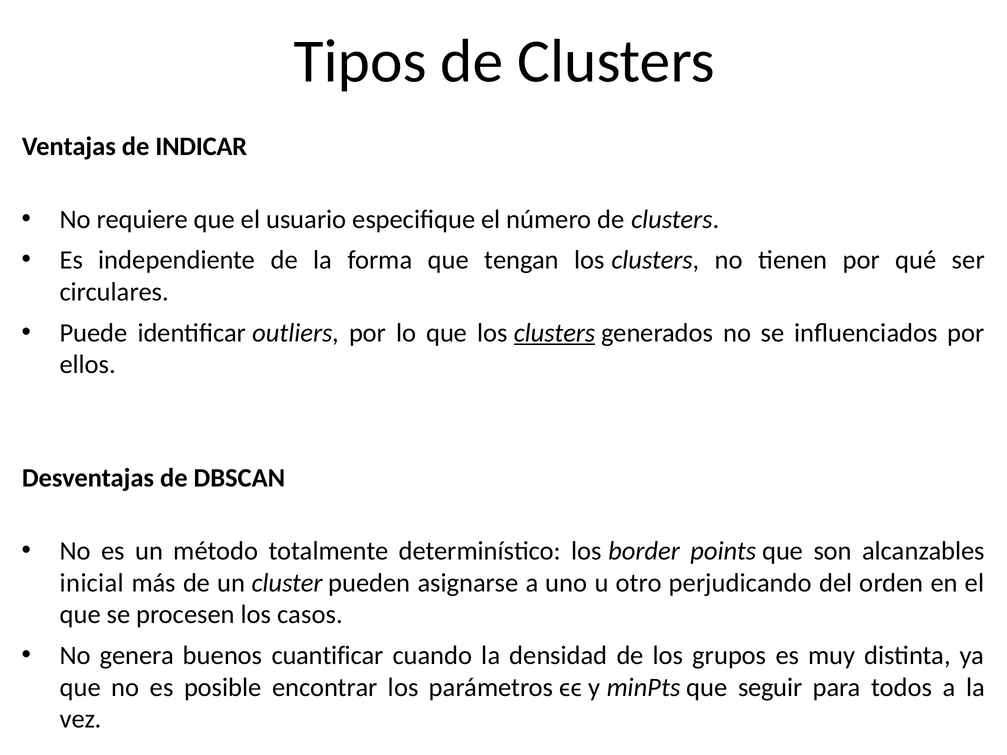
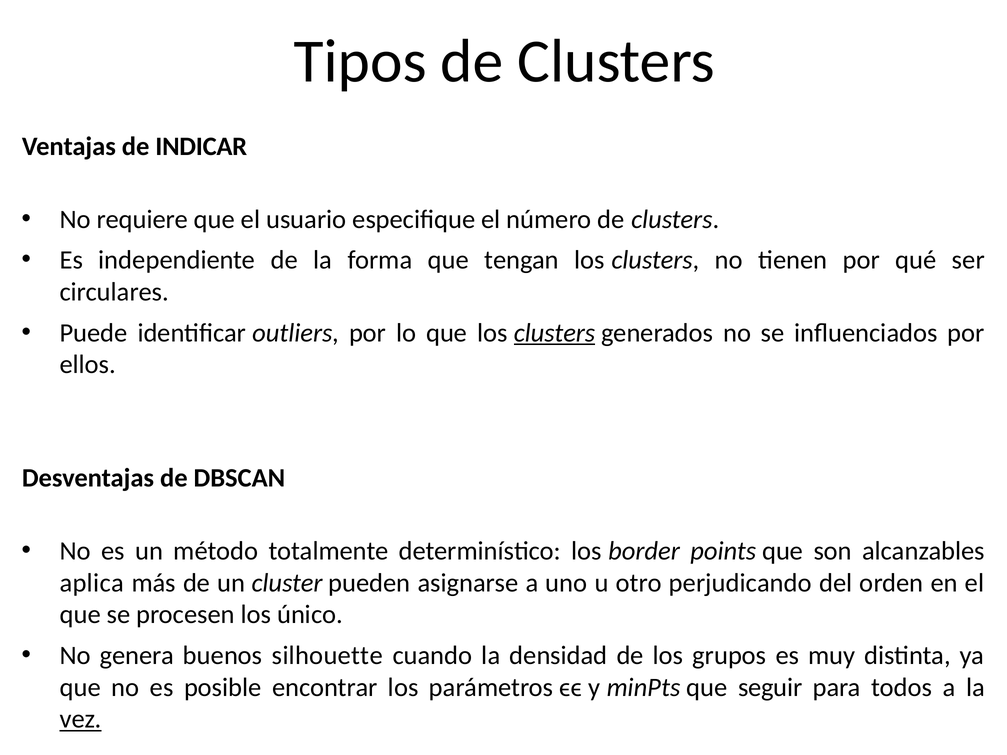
inicial: inicial -> aplica
casos: casos -> único
cuantificar: cuantificar -> silhouette
vez underline: none -> present
